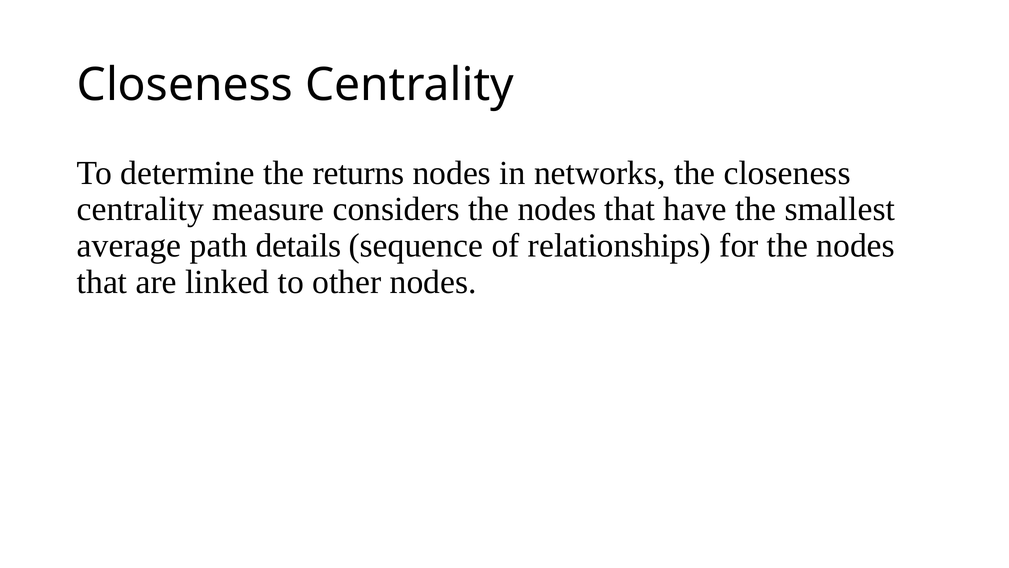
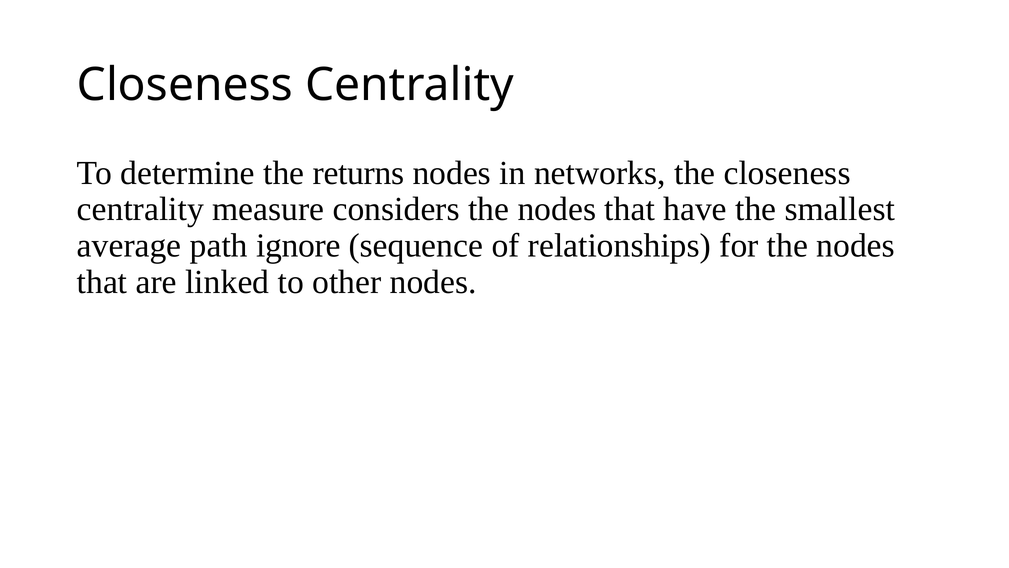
details: details -> ignore
